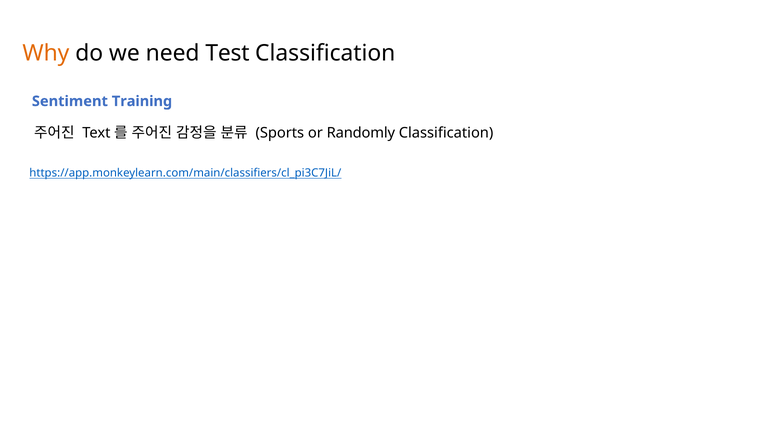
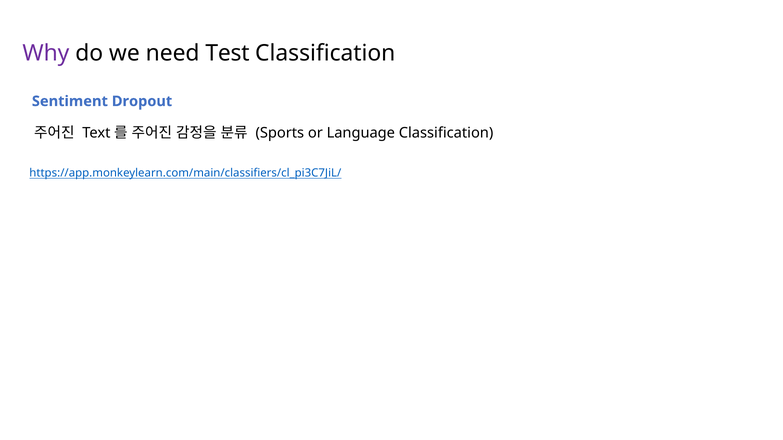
Why colour: orange -> purple
Training: Training -> Dropout
Randomly: Randomly -> Language
